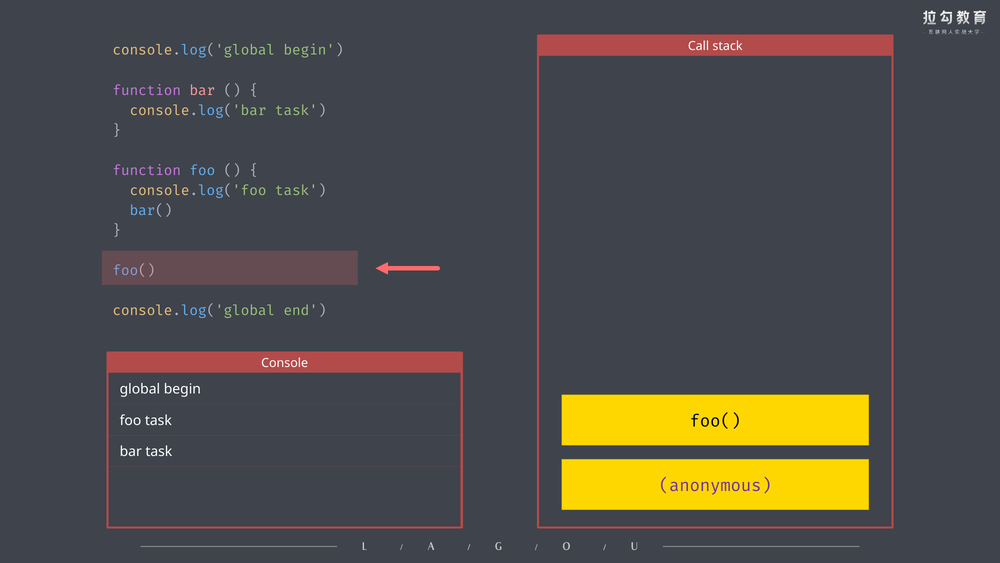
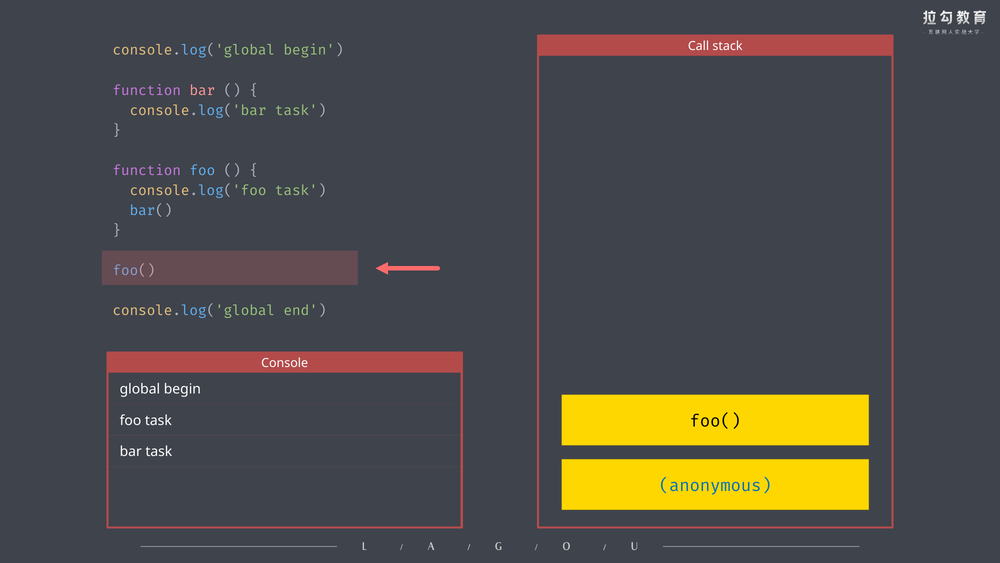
anonymous colour: purple -> blue
